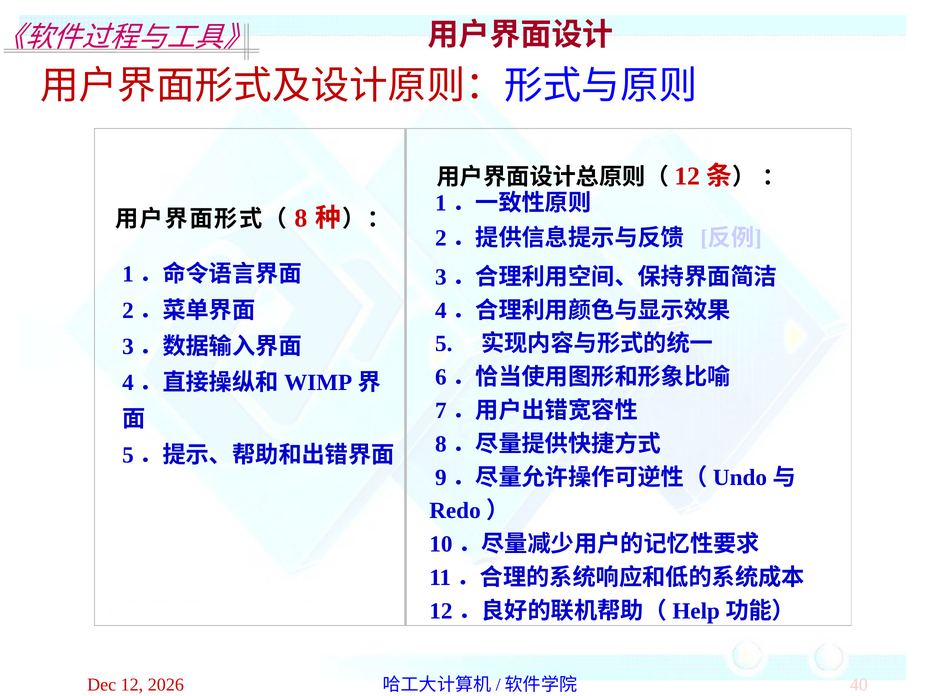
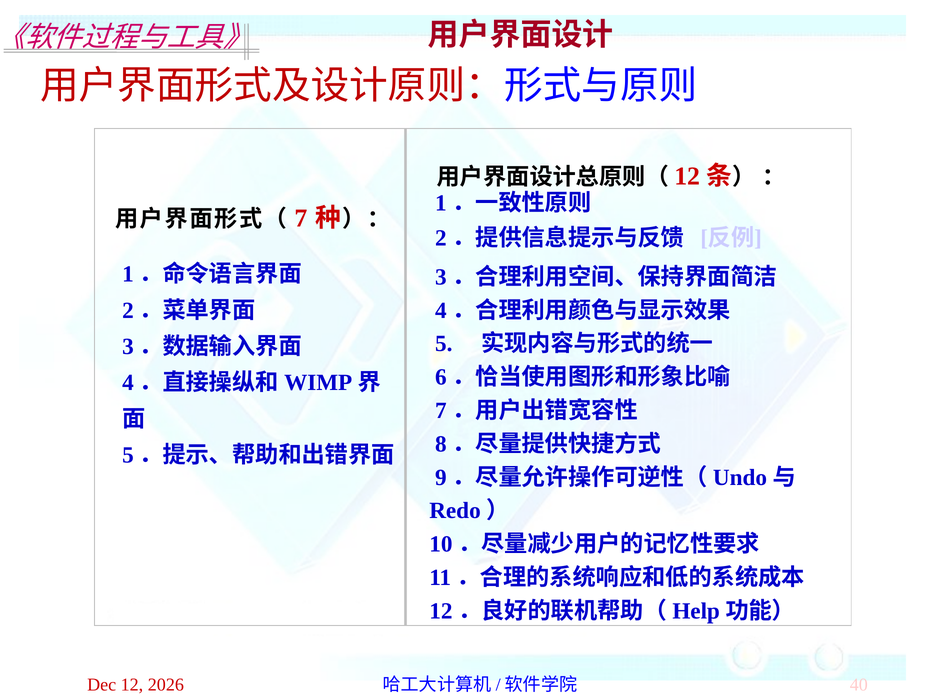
8: 8 -> 7
